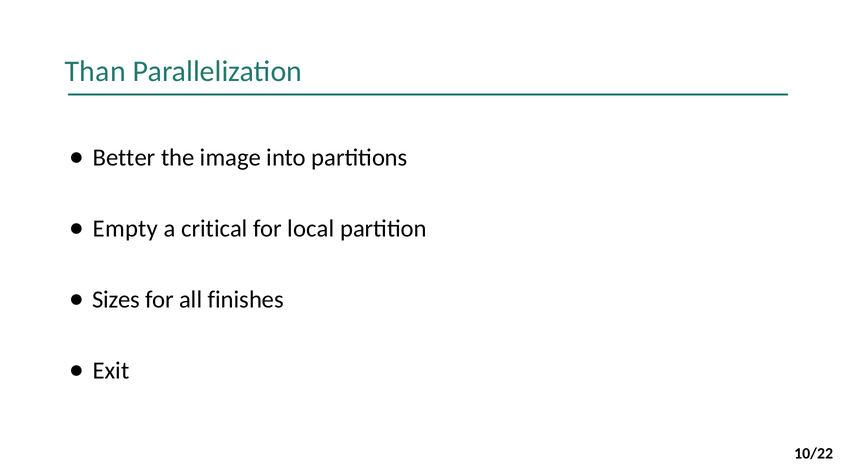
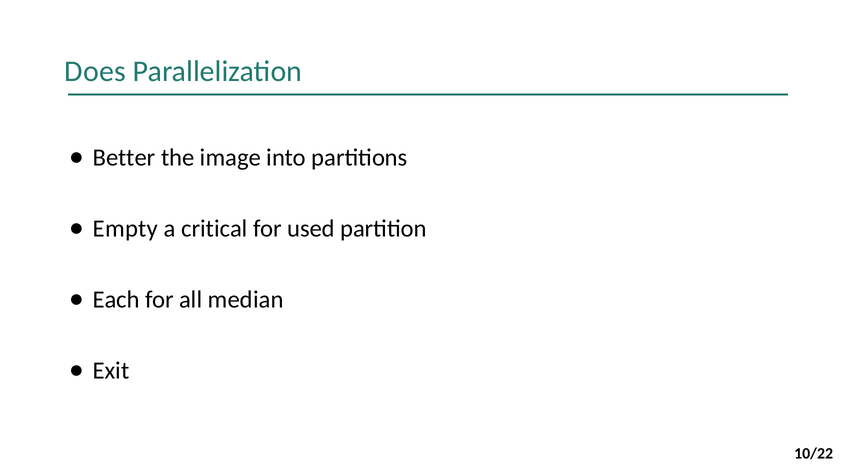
Than: Than -> Does
local: local -> used
Sizes: Sizes -> Each
finishes: finishes -> median
